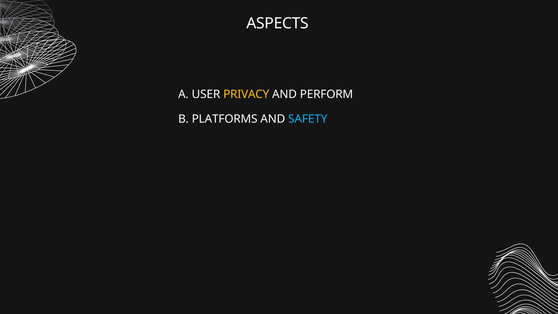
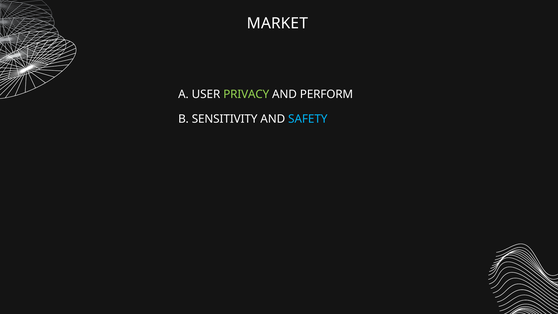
ASPECTS: ASPECTS -> MARKET
PRIVACY colour: yellow -> light green
PLATFORMS: PLATFORMS -> SENSITIVITY
